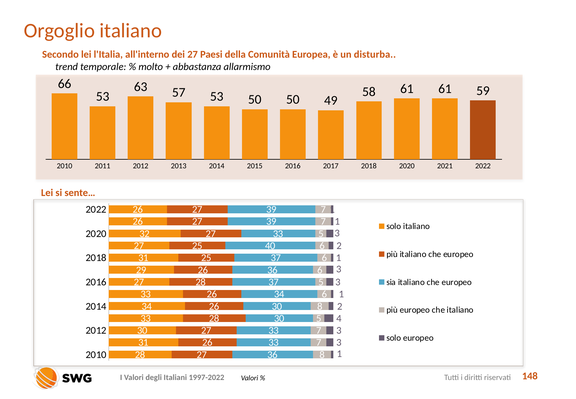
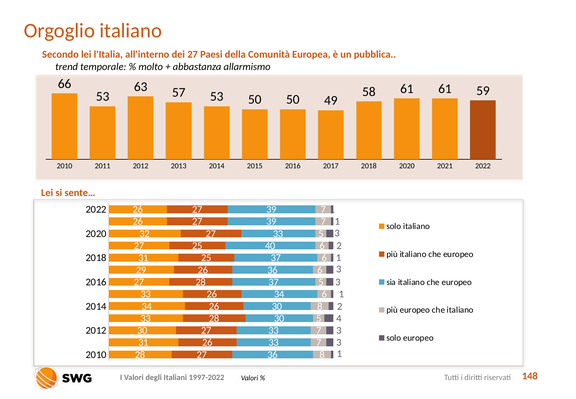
disturba: disturba -> pubblica
